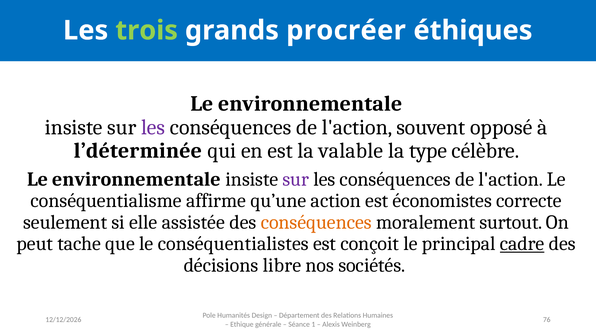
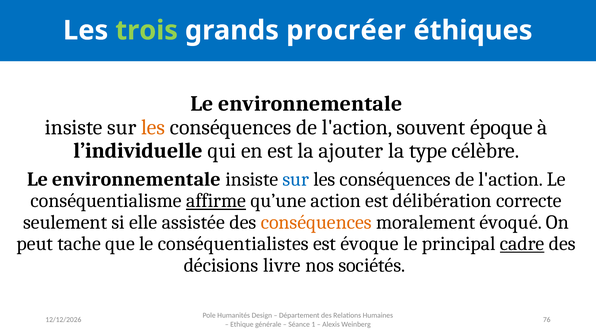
les at (153, 127) colour: purple -> orange
opposé: opposé -> époque
l’déterminée: l’déterminée -> l’individuelle
valable: valable -> ajouter
sur at (296, 179) colour: purple -> blue
affirme underline: none -> present
économistes: économistes -> délibération
surtout: surtout -> évoqué
conçoit: conçoit -> évoque
libre: libre -> livre
